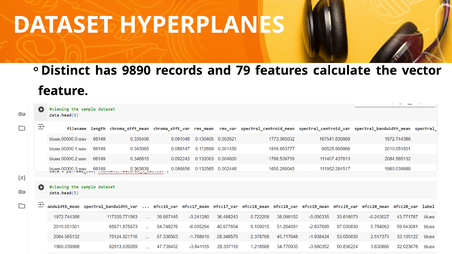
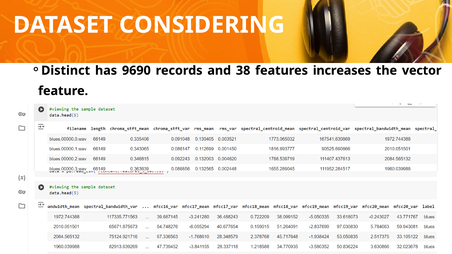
HYPERPLANES: HYPERPLANES -> CONSIDERING
9890: 9890 -> 9690
79: 79 -> 38
calculate: calculate -> increases
